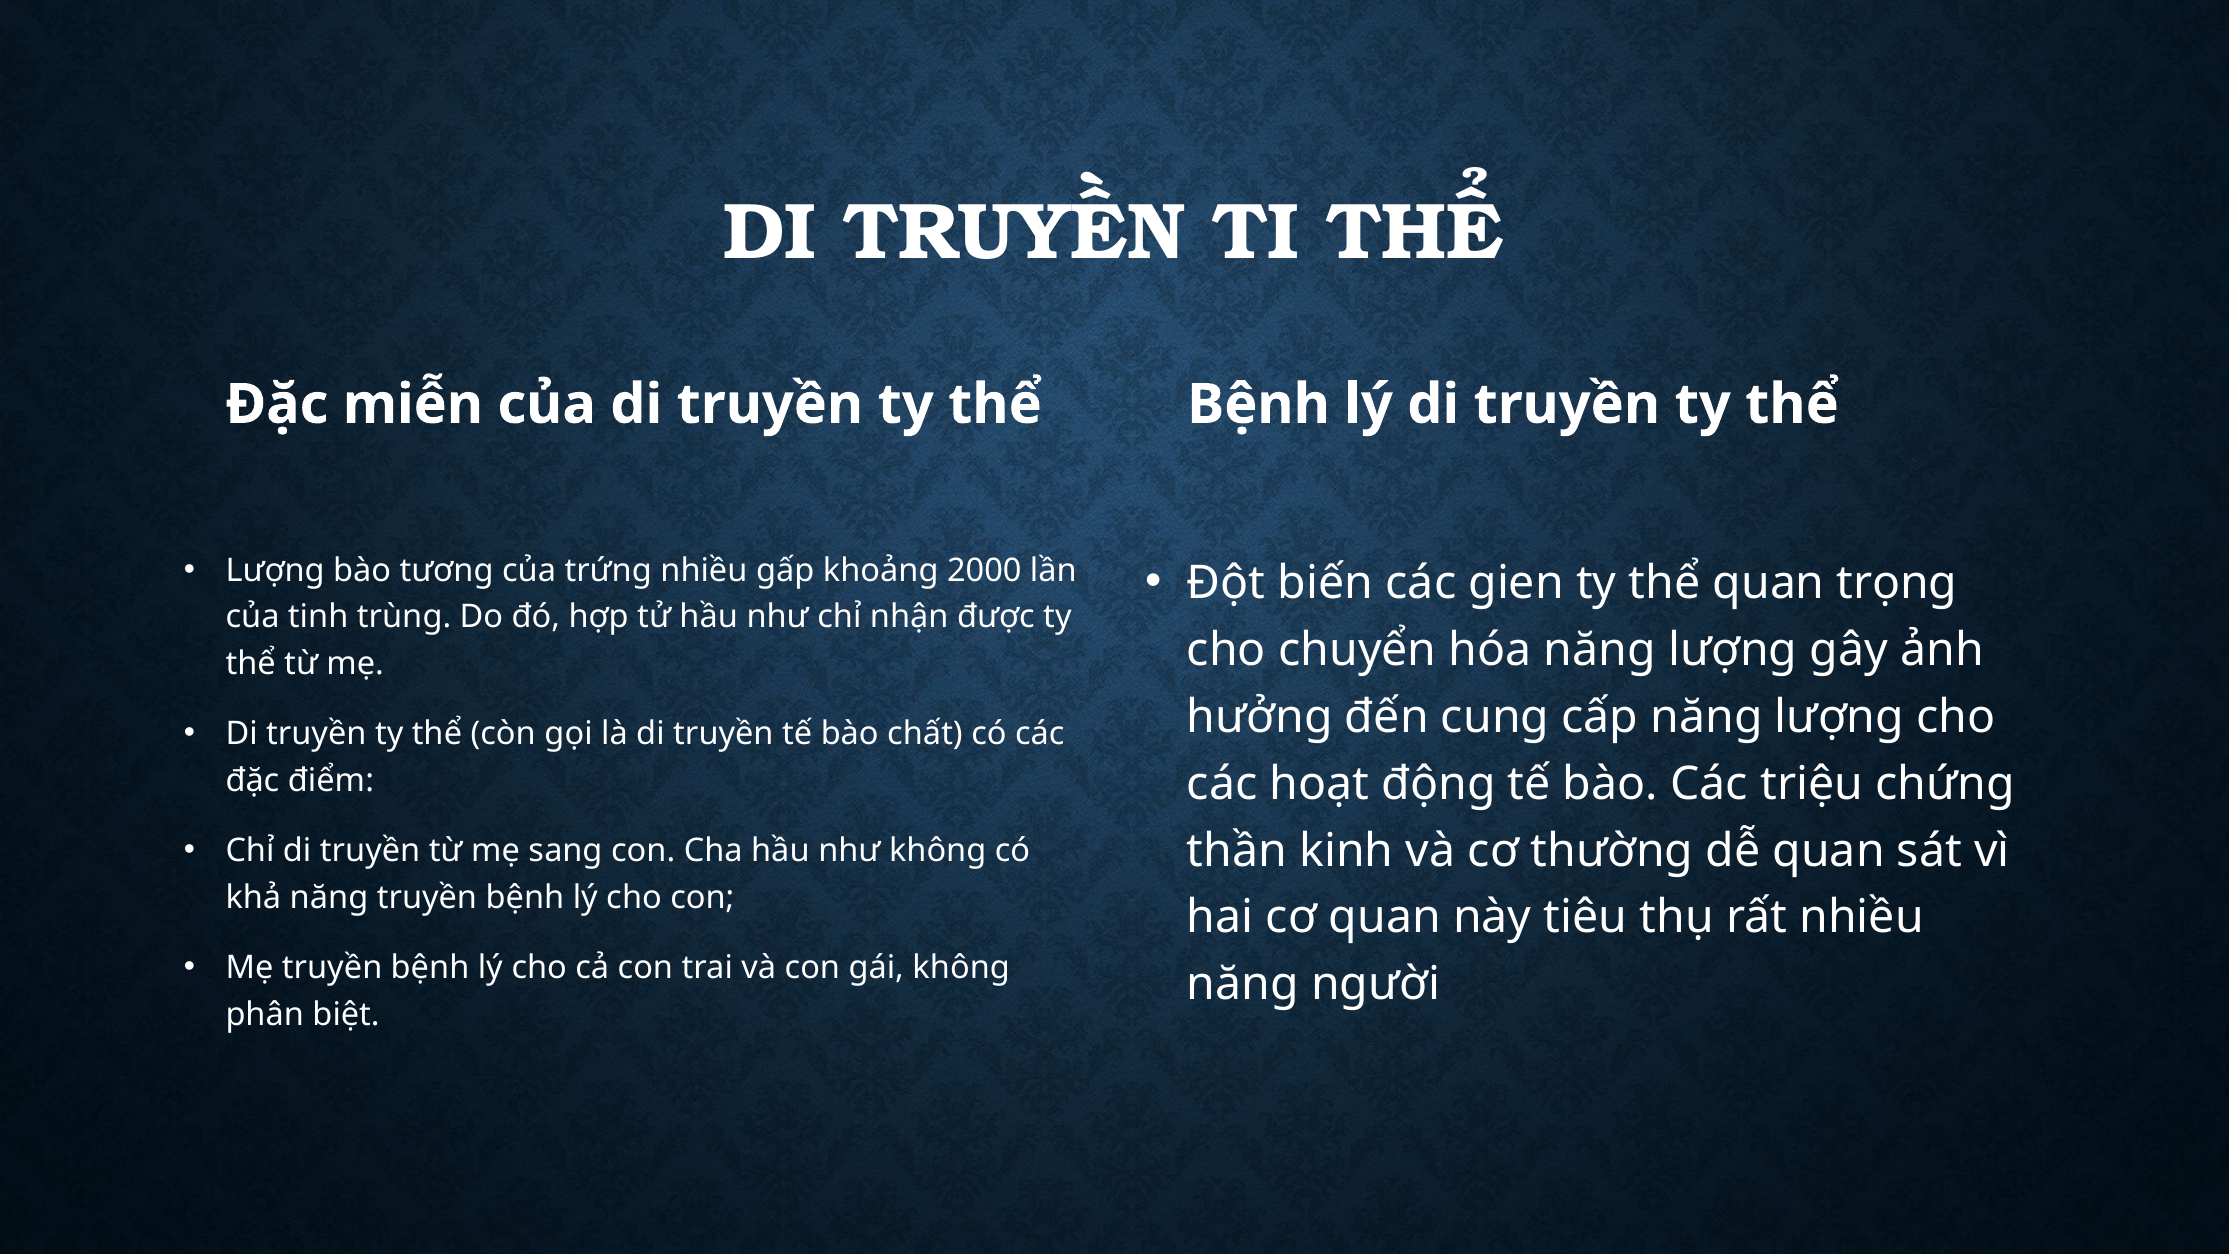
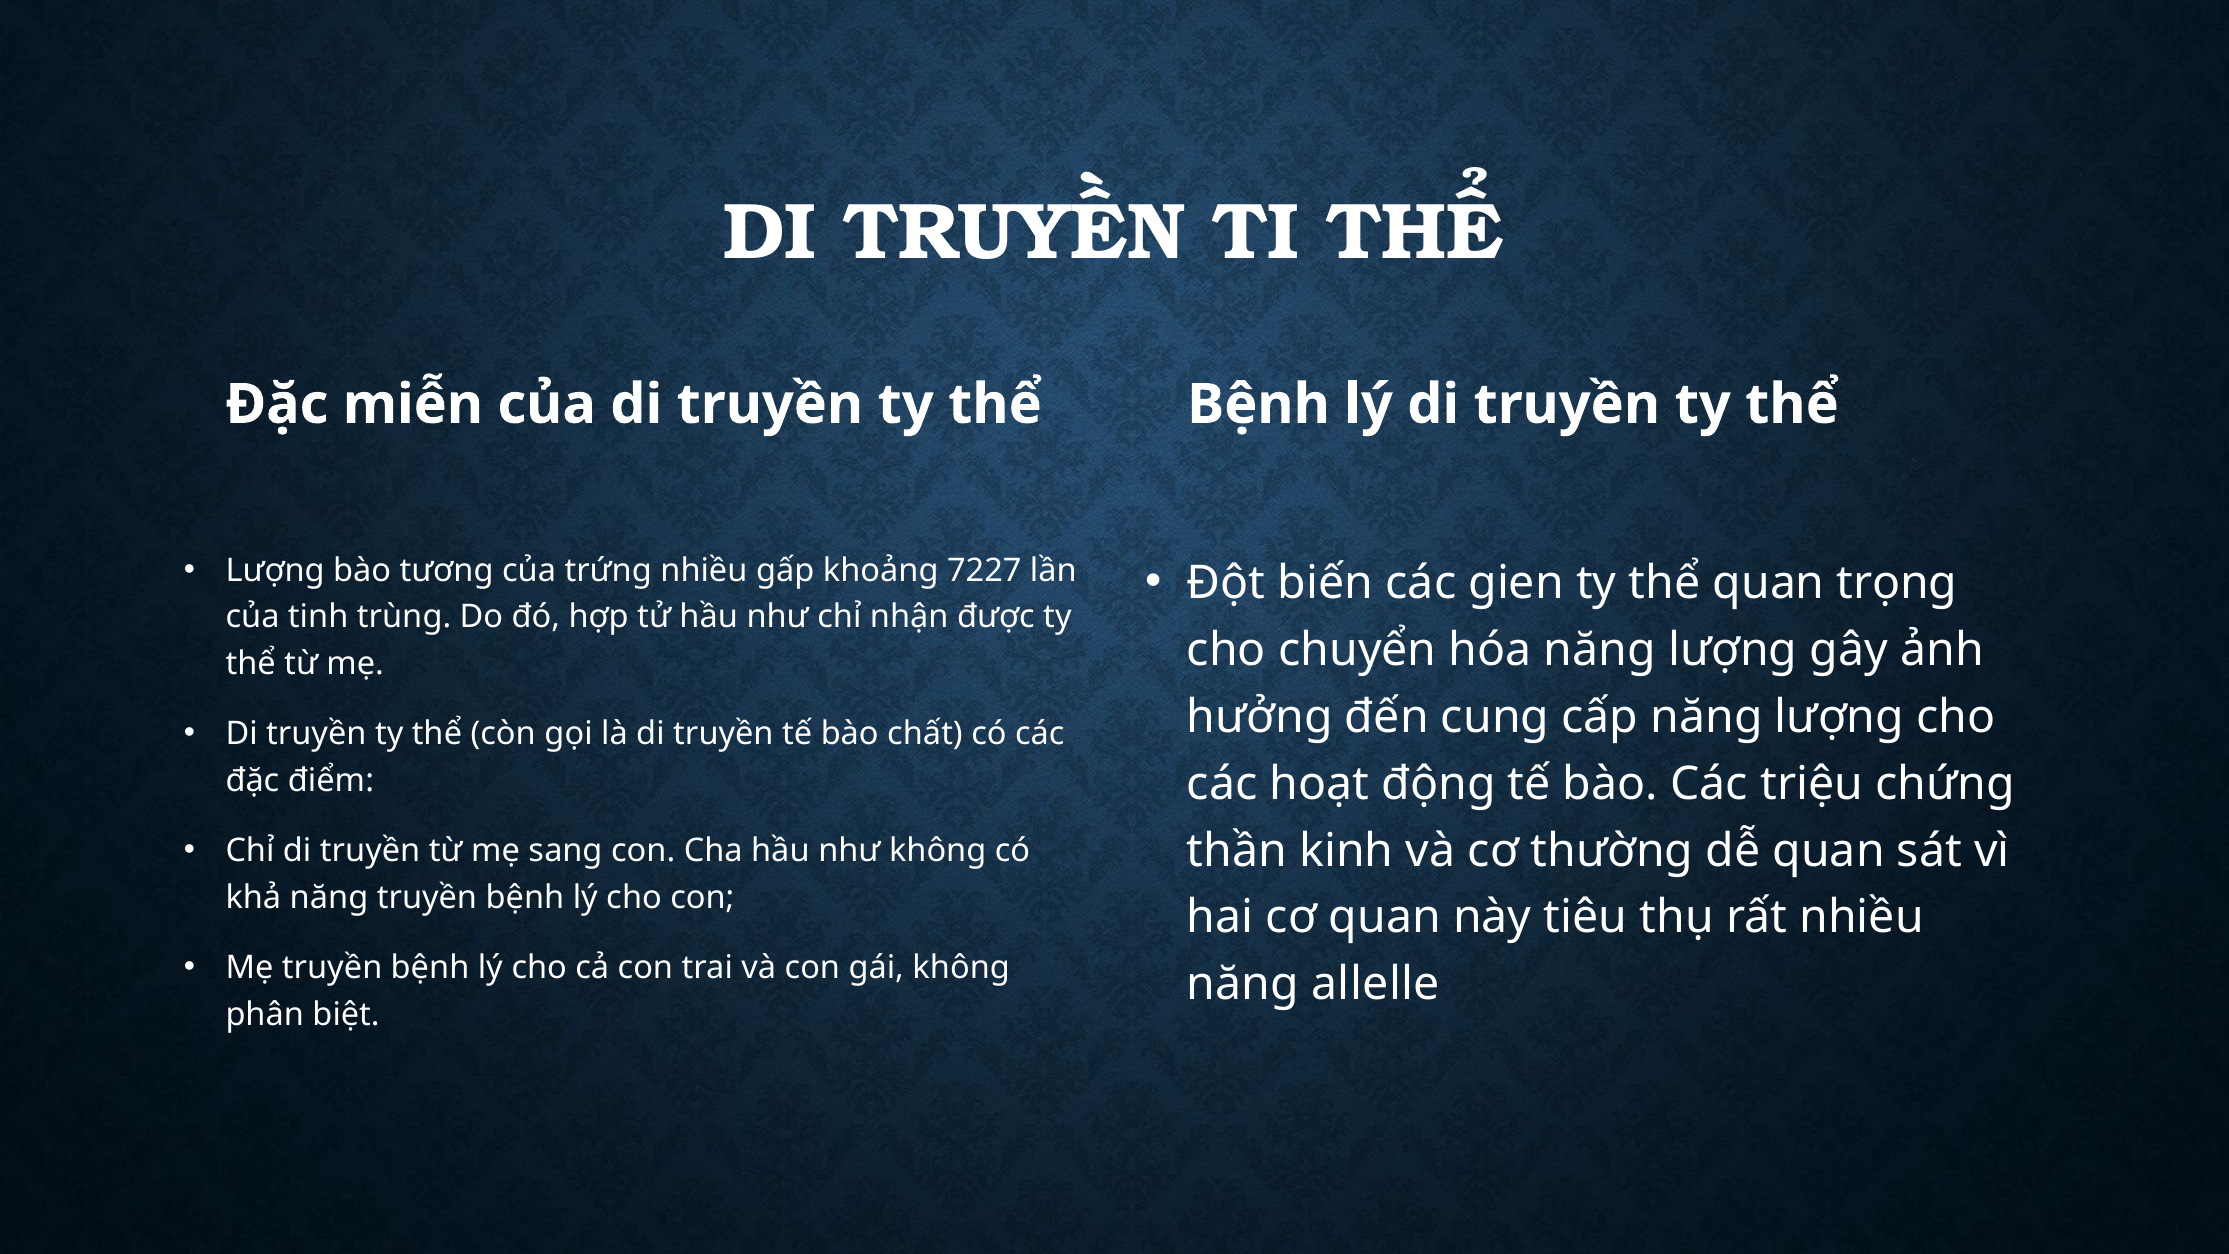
2000: 2000 -> 7227
người: người -> allelle
